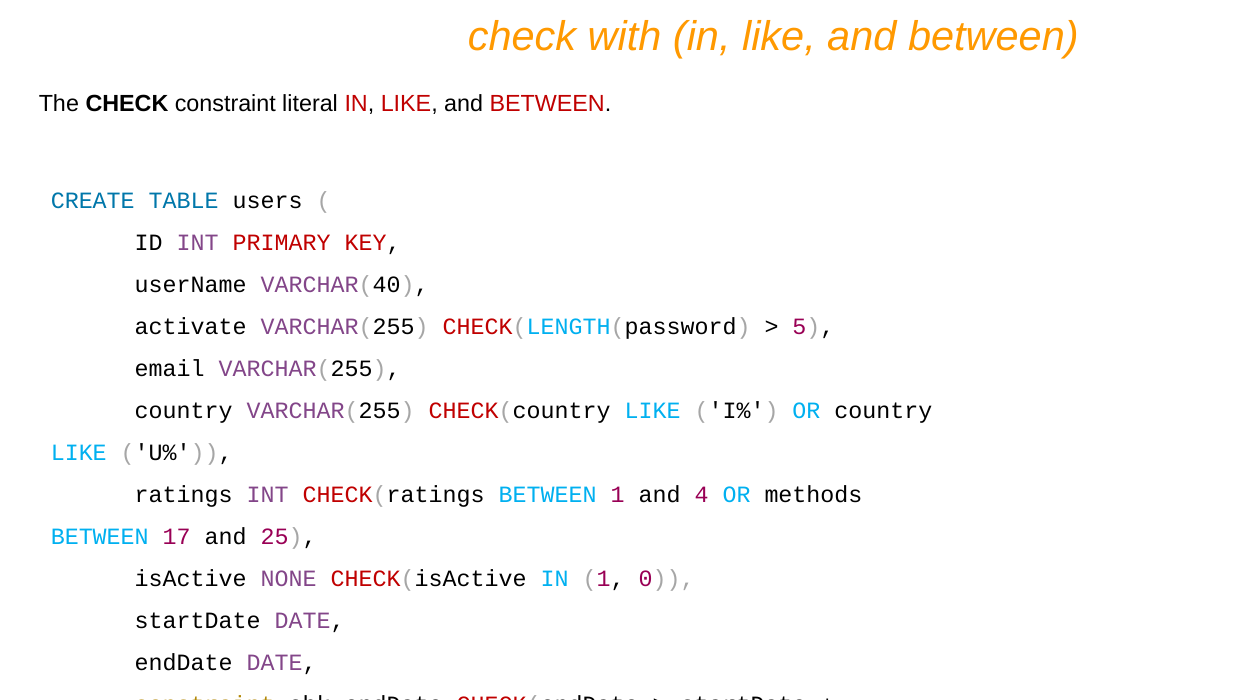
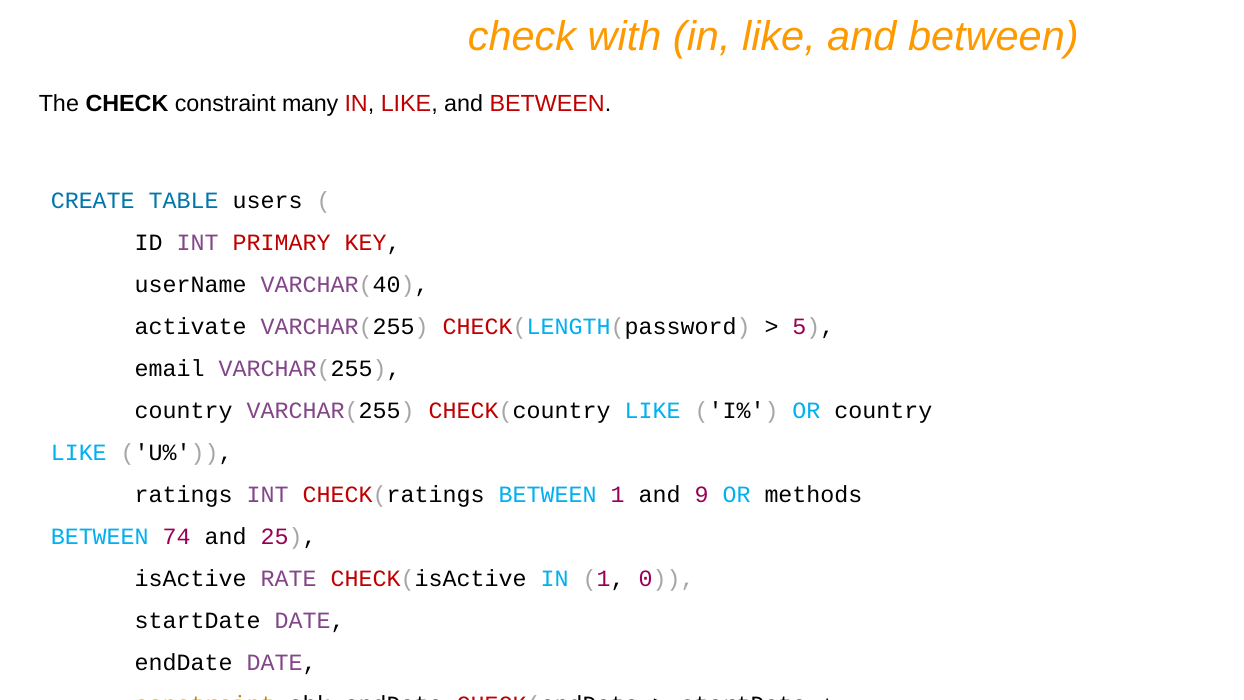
literal: literal -> many
4: 4 -> 9
17: 17 -> 74
NONE: NONE -> RATE
